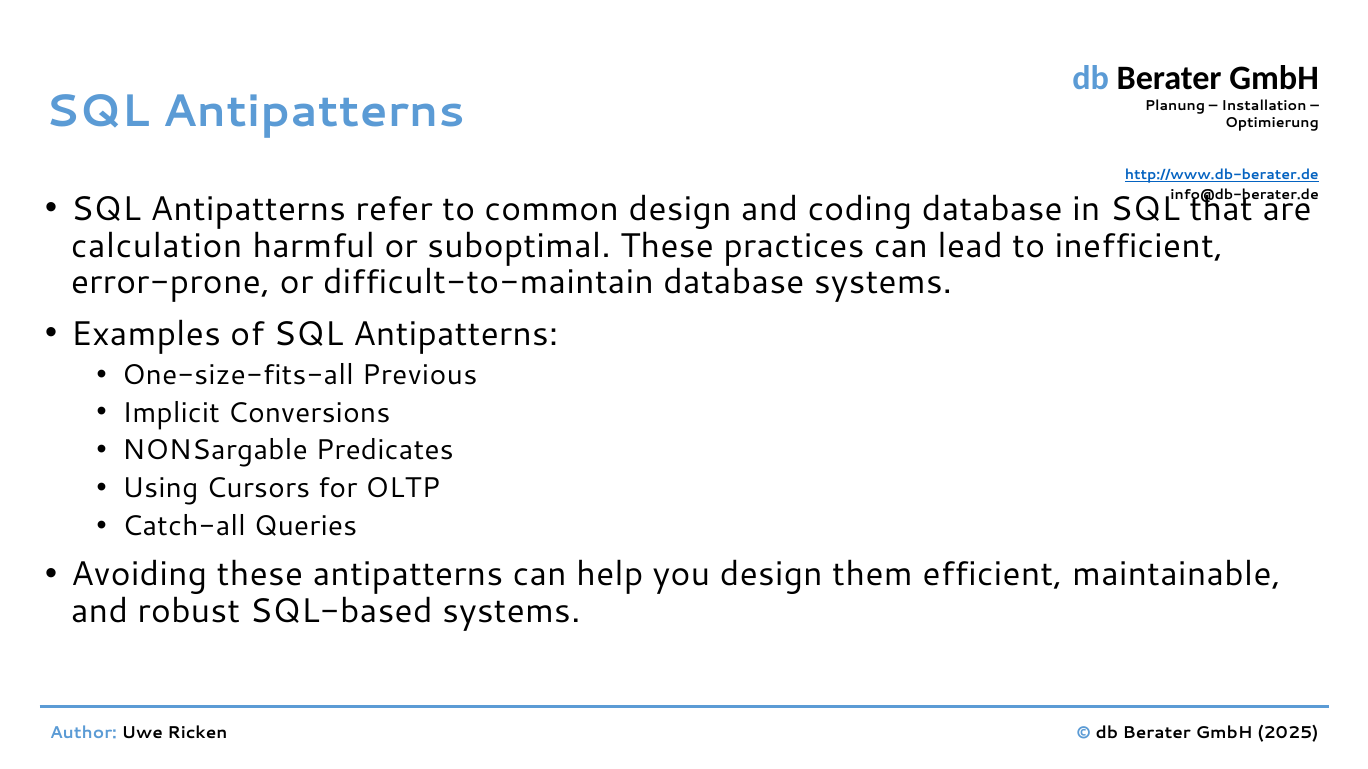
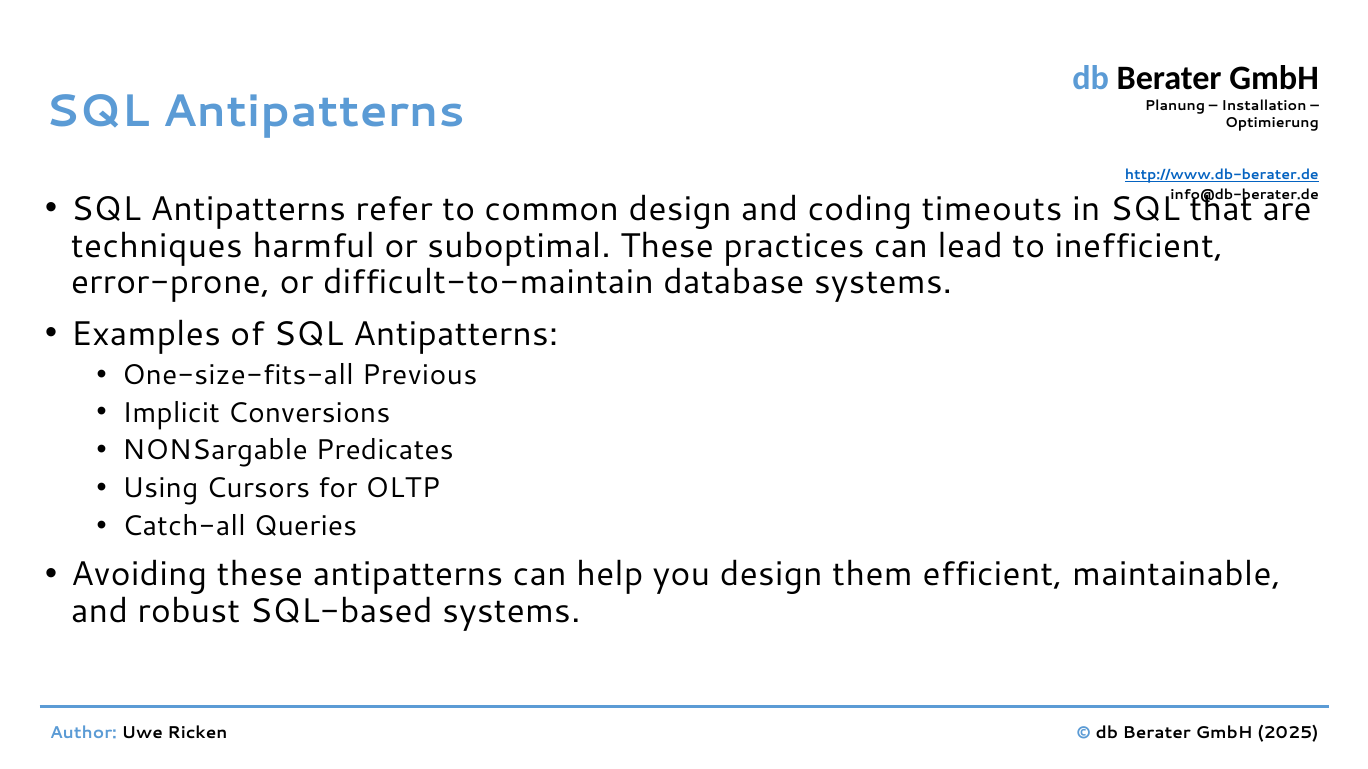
coding database: database -> timeouts
calculation: calculation -> techniques
